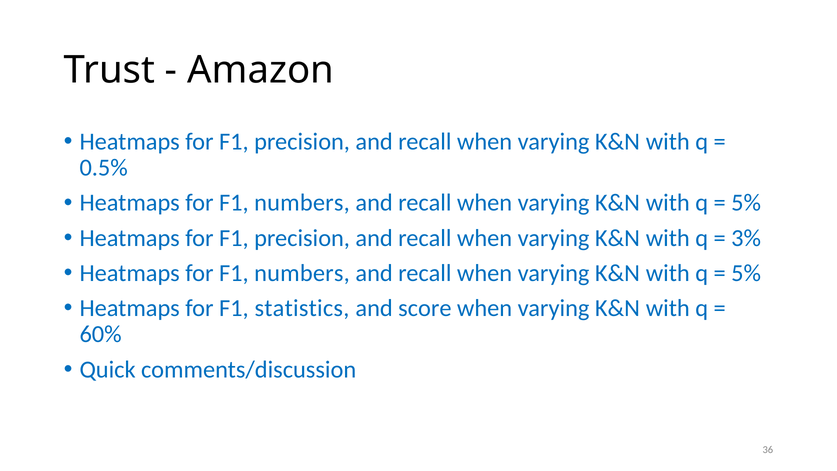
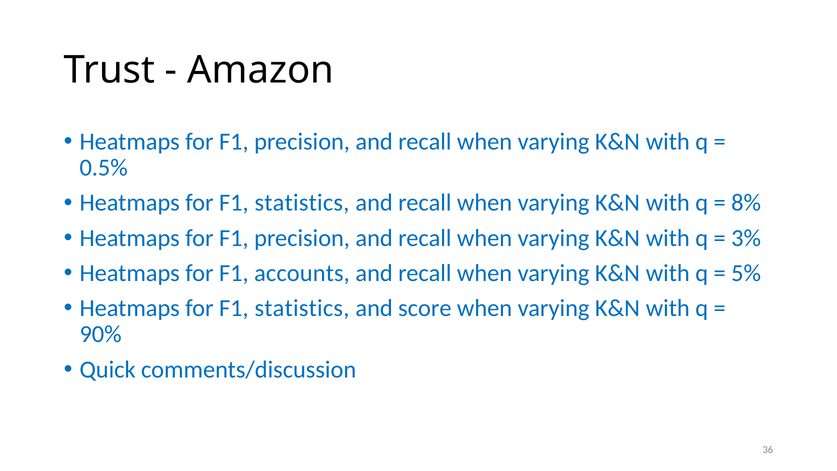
numbers at (302, 203): numbers -> statistics
5% at (746, 203): 5% -> 8%
numbers at (302, 273): numbers -> accounts
60%: 60% -> 90%
